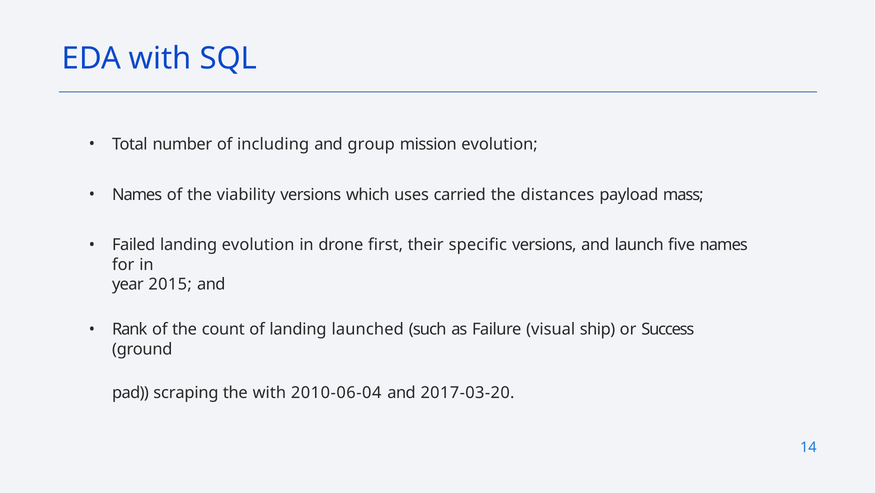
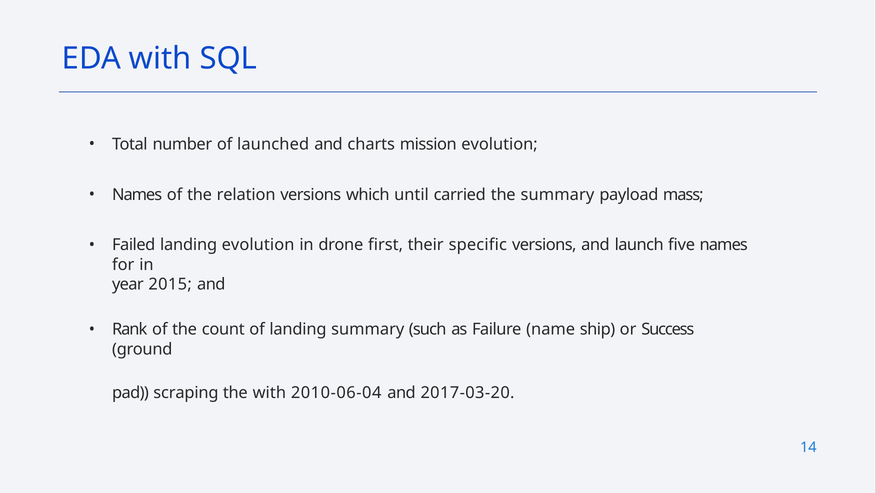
including: including -> launched
group: group -> charts
viability: viability -> relation
uses: uses -> until
the distances: distances -> summary
landing launched: launched -> summary
visual: visual -> name
